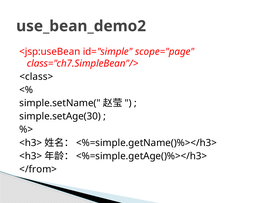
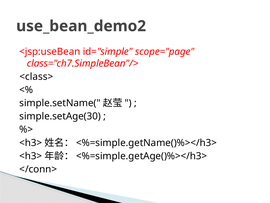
</from>: </from> -> </conn>
